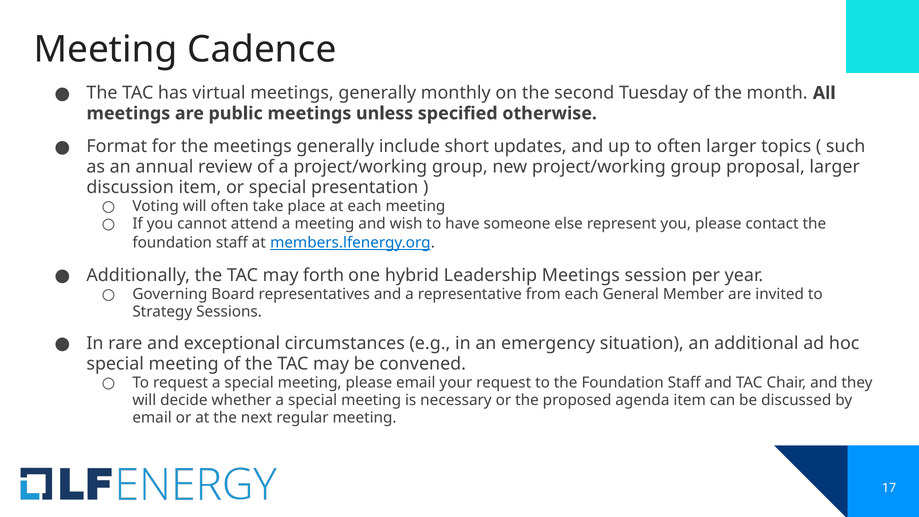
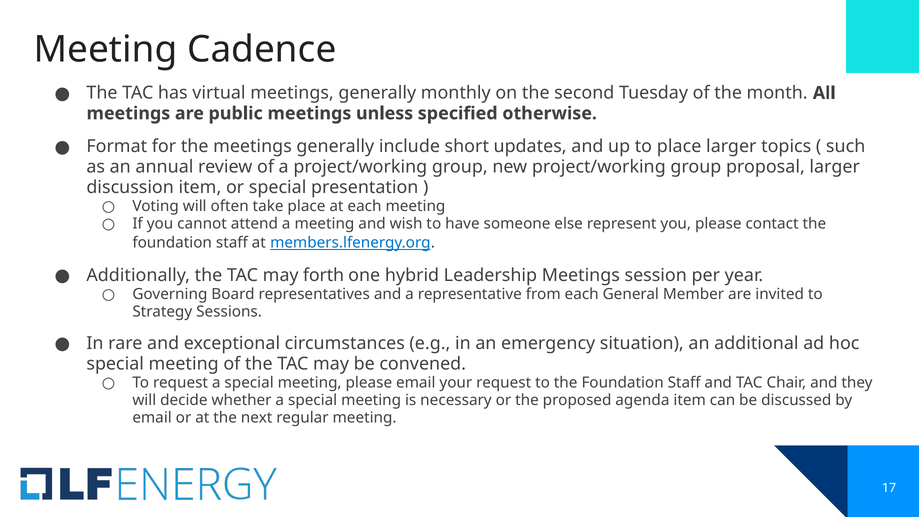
to often: often -> place
